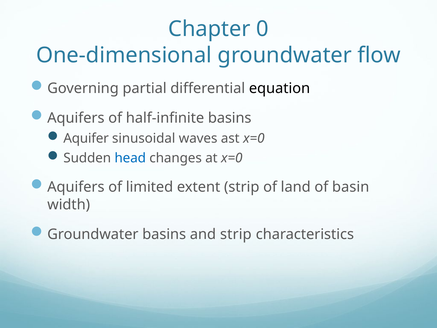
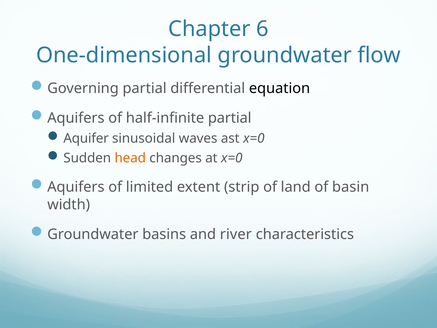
0: 0 -> 6
half-infinite basins: basins -> partial
head colour: blue -> orange
and strip: strip -> river
